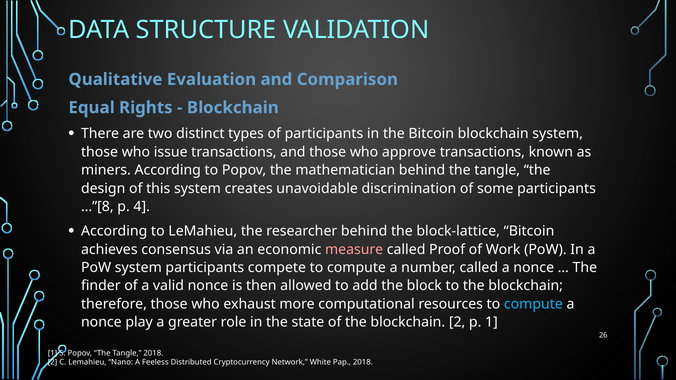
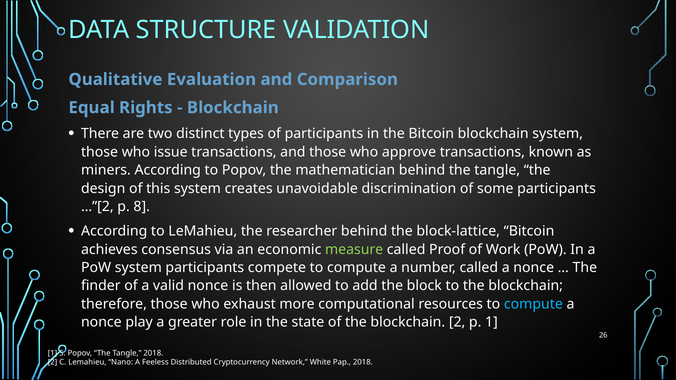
…”[8: …”[8 -> …”[2
4: 4 -> 8
measure colour: pink -> light green
